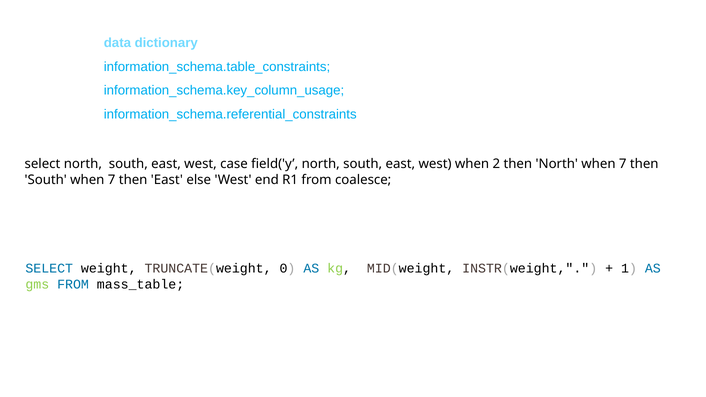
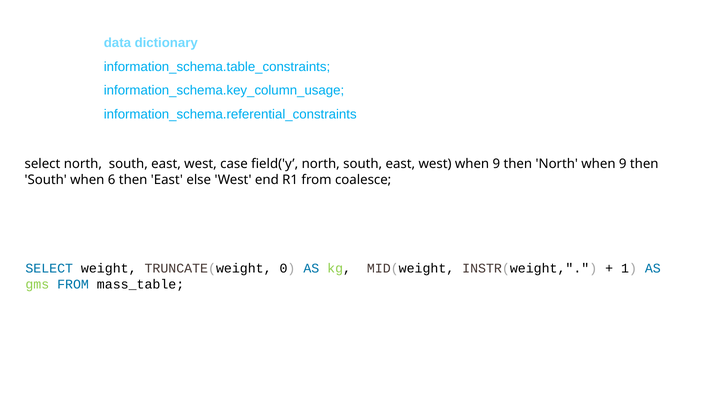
west when 2: 2 -> 9
North when 7: 7 -> 9
South when 7: 7 -> 6
